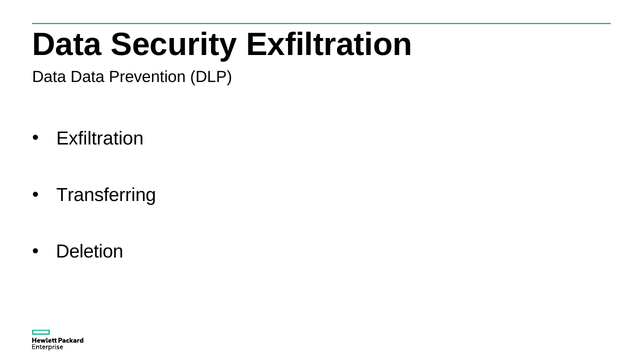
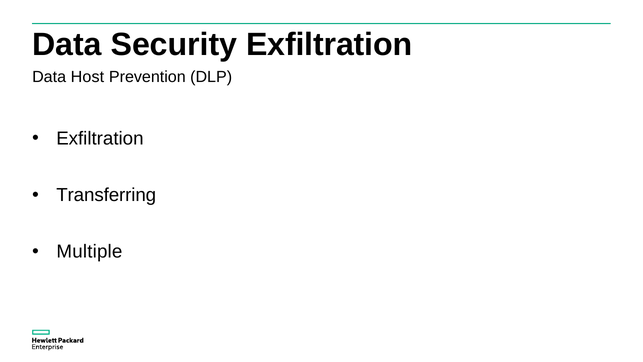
Data Data: Data -> Host
Deletion: Deletion -> Multiple
